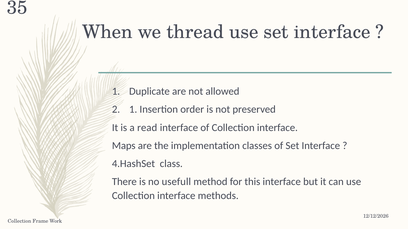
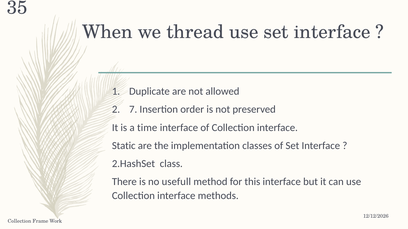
2 1: 1 -> 7
read: read -> time
Maps: Maps -> Static
4.HashSet: 4.HashSet -> 2.HashSet
